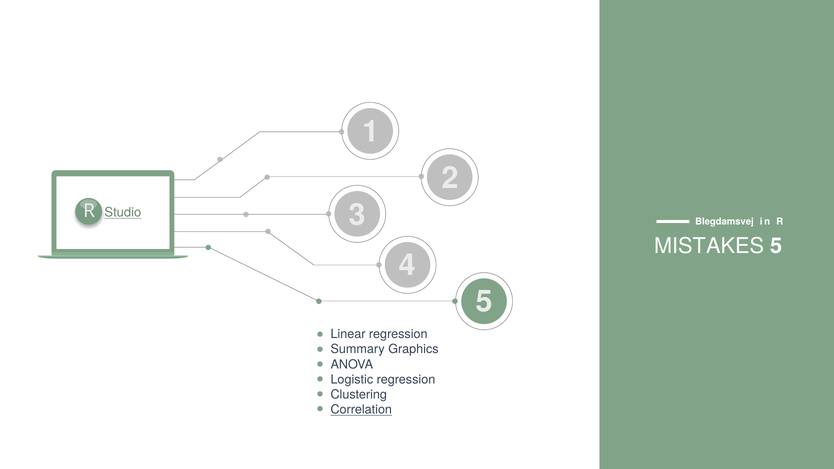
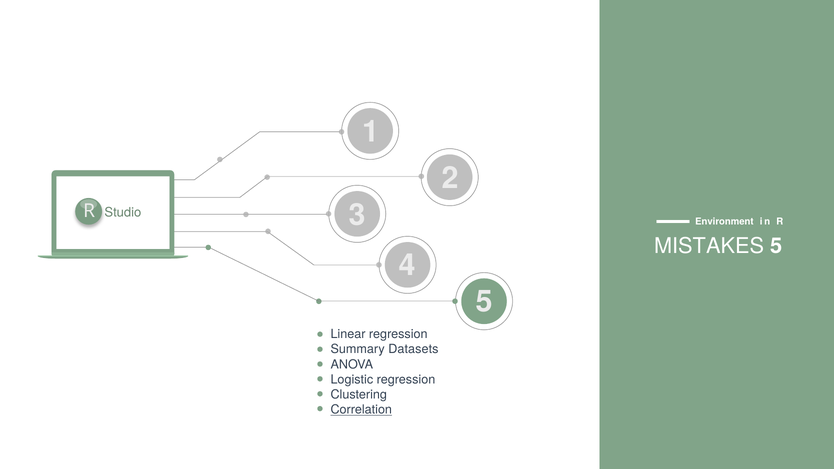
Studio underline: present -> none
Blegdamsvej: Blegdamsvej -> Environment
Graphics: Graphics -> Datasets
